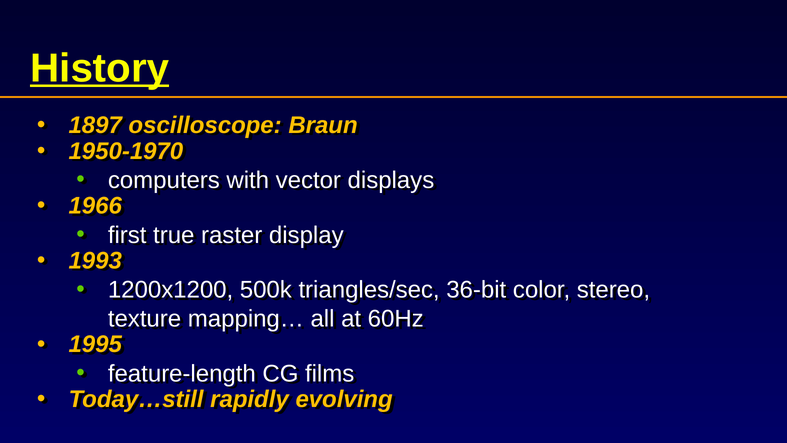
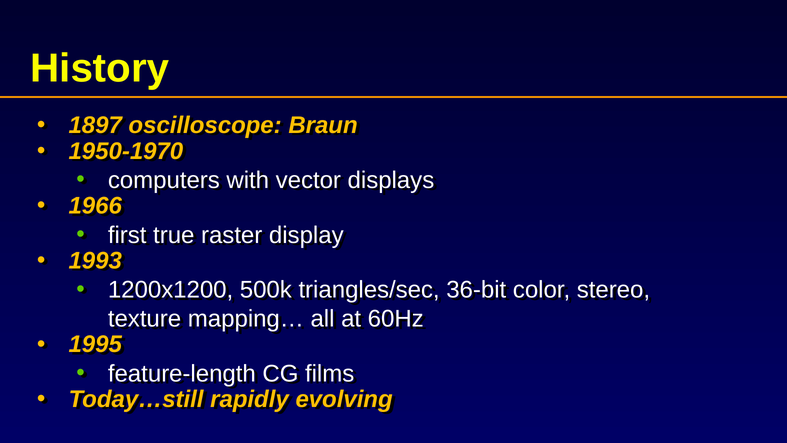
History underline: present -> none
